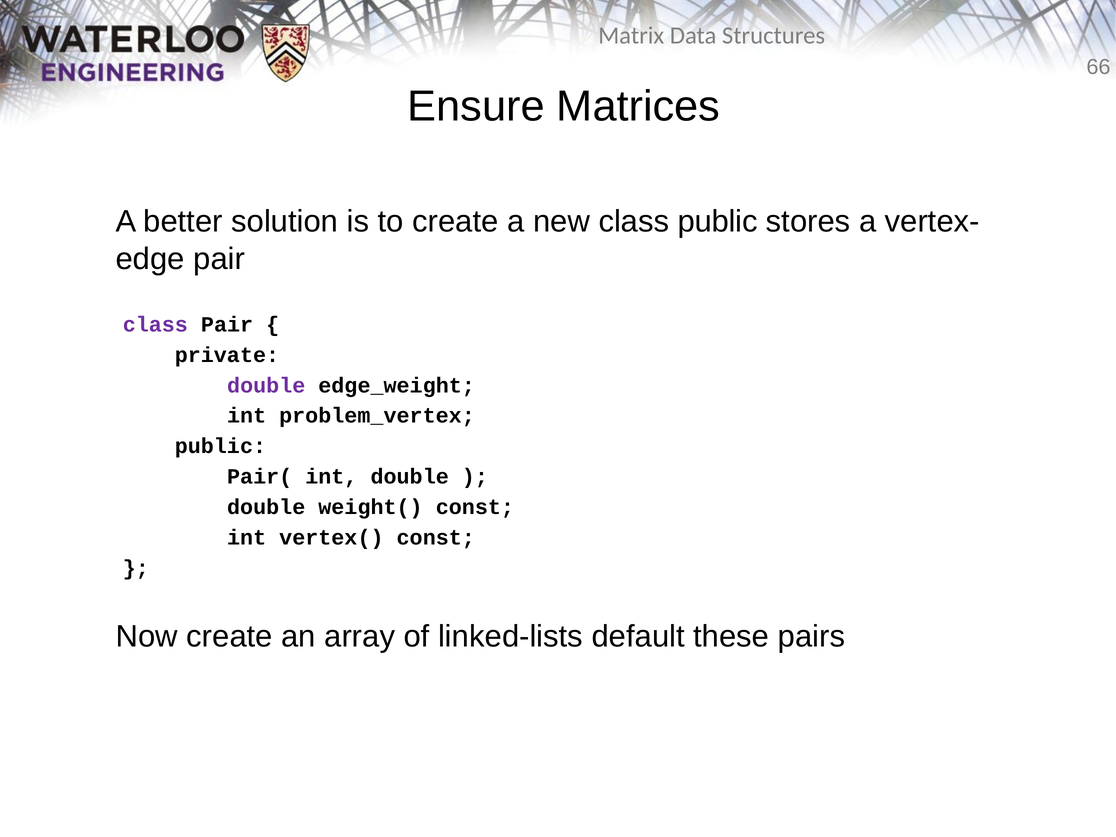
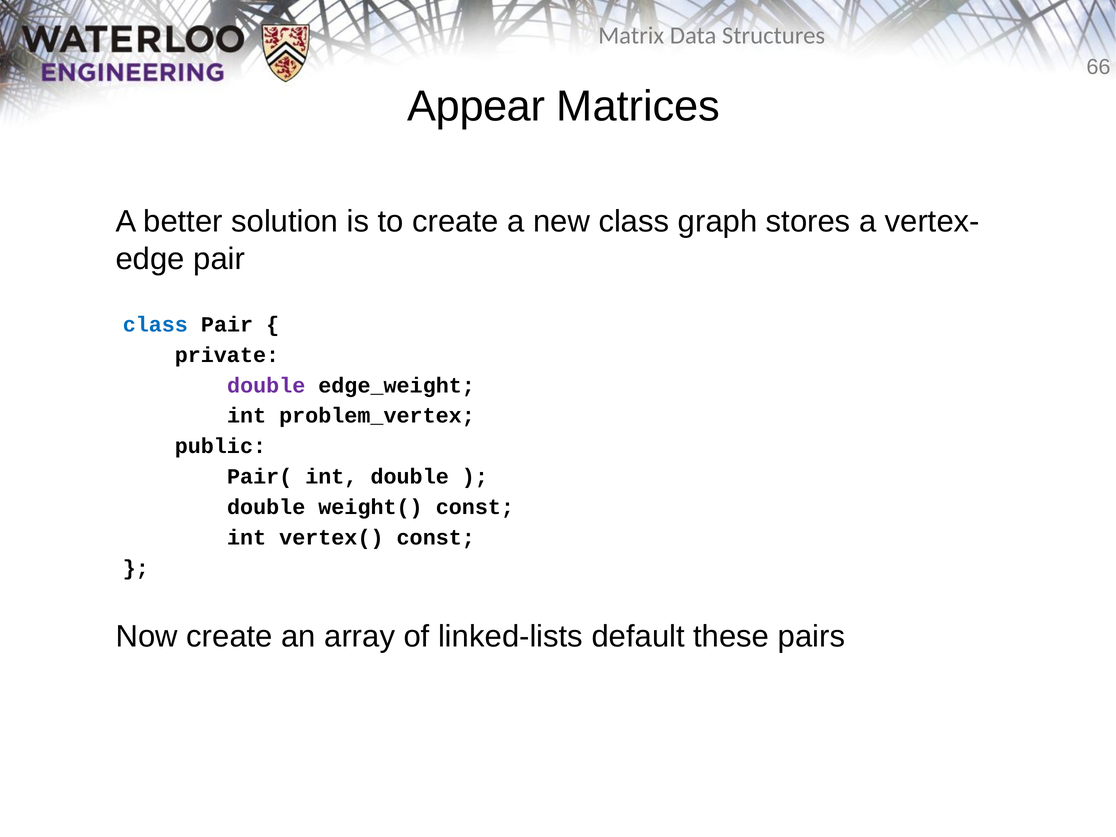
Ensure: Ensure -> Appear
class public: public -> graph
class at (155, 325) colour: purple -> blue
